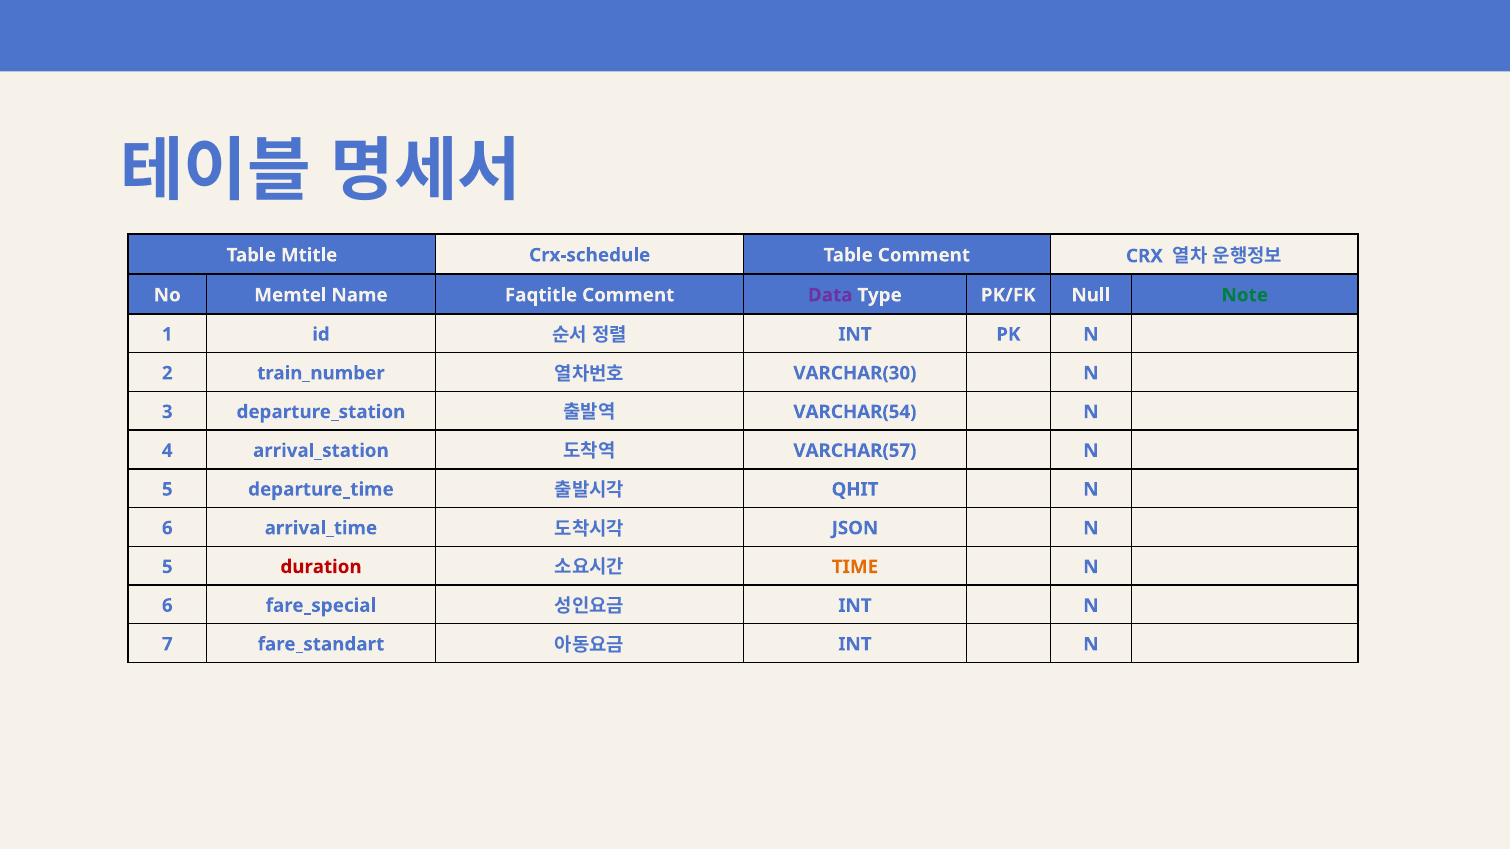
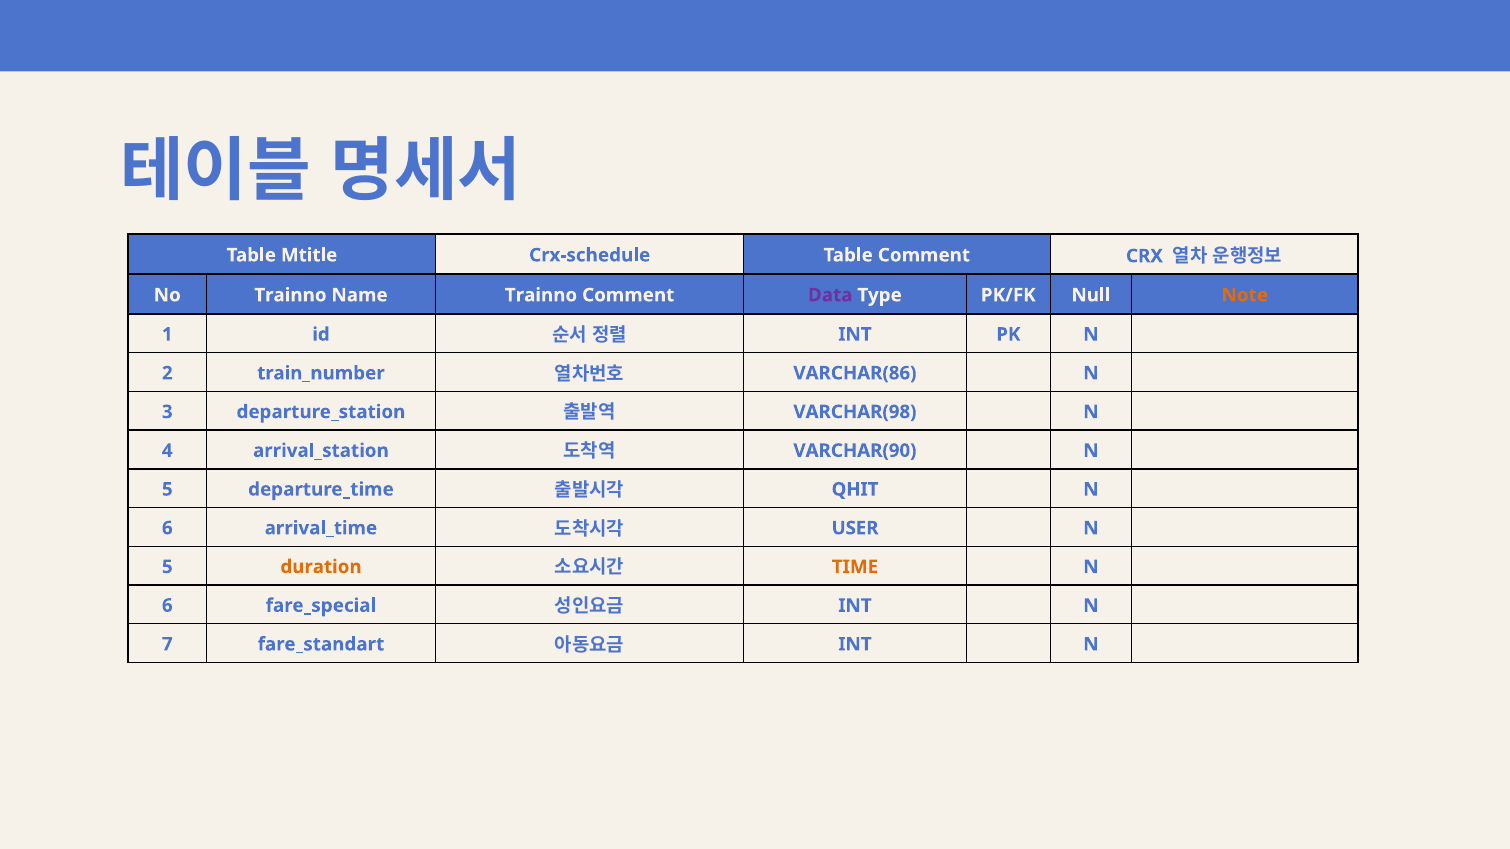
No Memtel: Memtel -> Trainno
Name Faqtitle: Faqtitle -> Trainno
Note colour: green -> orange
VARCHAR(30: VARCHAR(30 -> VARCHAR(86
VARCHAR(54: VARCHAR(54 -> VARCHAR(98
VARCHAR(57: VARCHAR(57 -> VARCHAR(90
JSON: JSON -> USER
duration colour: red -> orange
